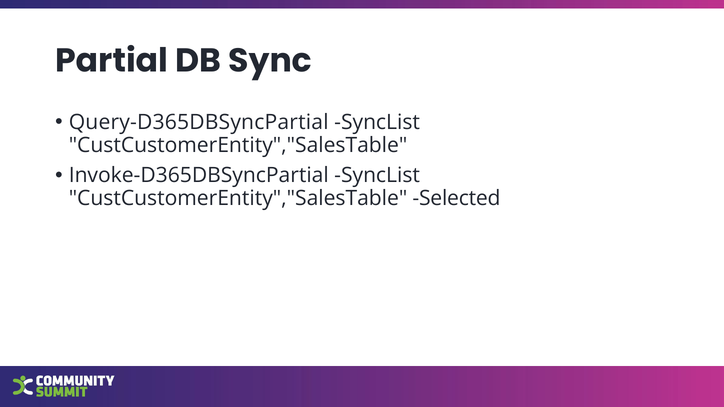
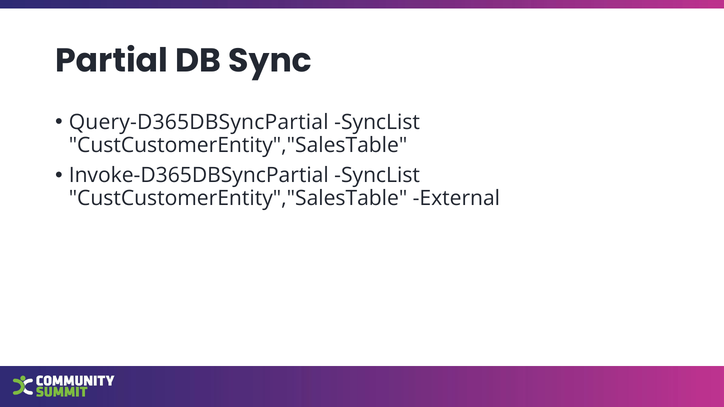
Selected: Selected -> External
